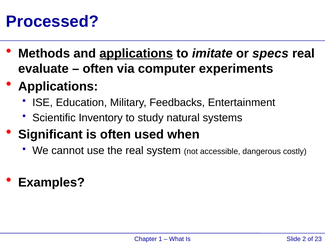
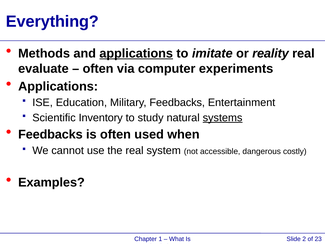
Processed: Processed -> Everything
specs: specs -> reality
systems underline: none -> present
Significant at (50, 134): Significant -> Feedbacks
